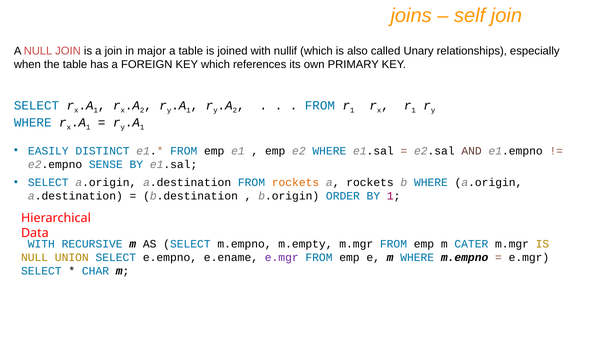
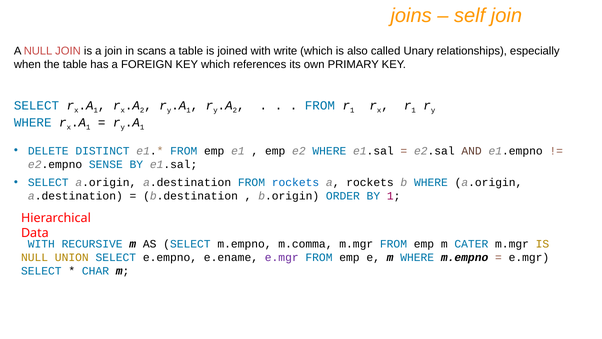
major: major -> scans
nullif: nullif -> write
EASILY: EASILY -> DELETE
rockets at (296, 182) colour: orange -> blue
m.empty: m.empty -> m.comma
